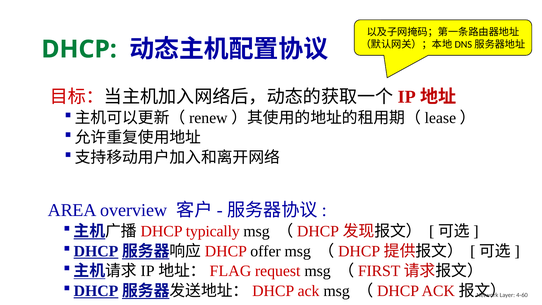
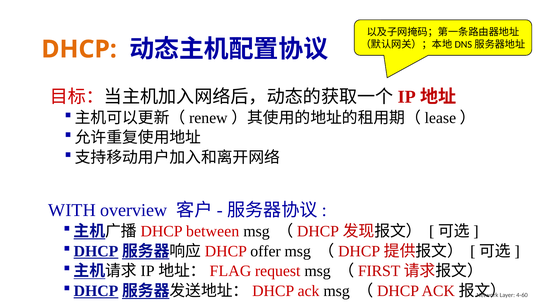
DHCP at (79, 49) colour: green -> orange
AREA: AREA -> WITH
typically: typically -> between
